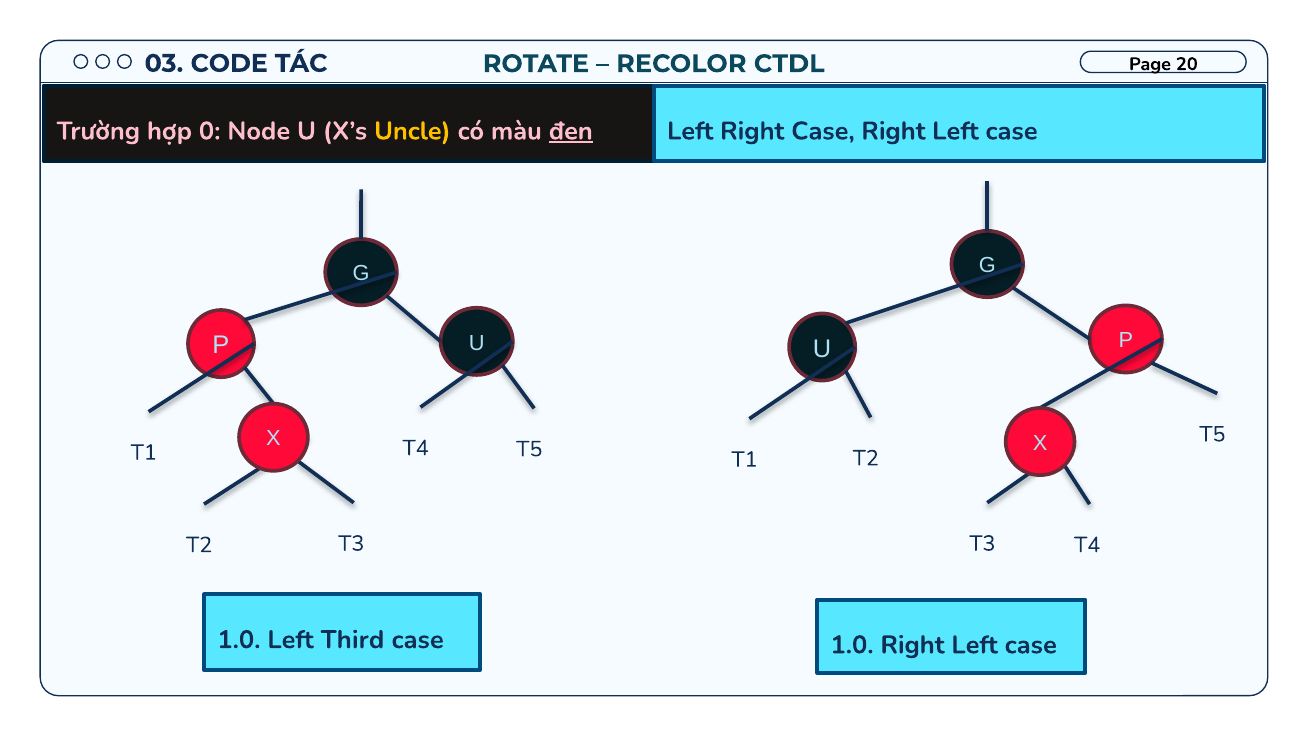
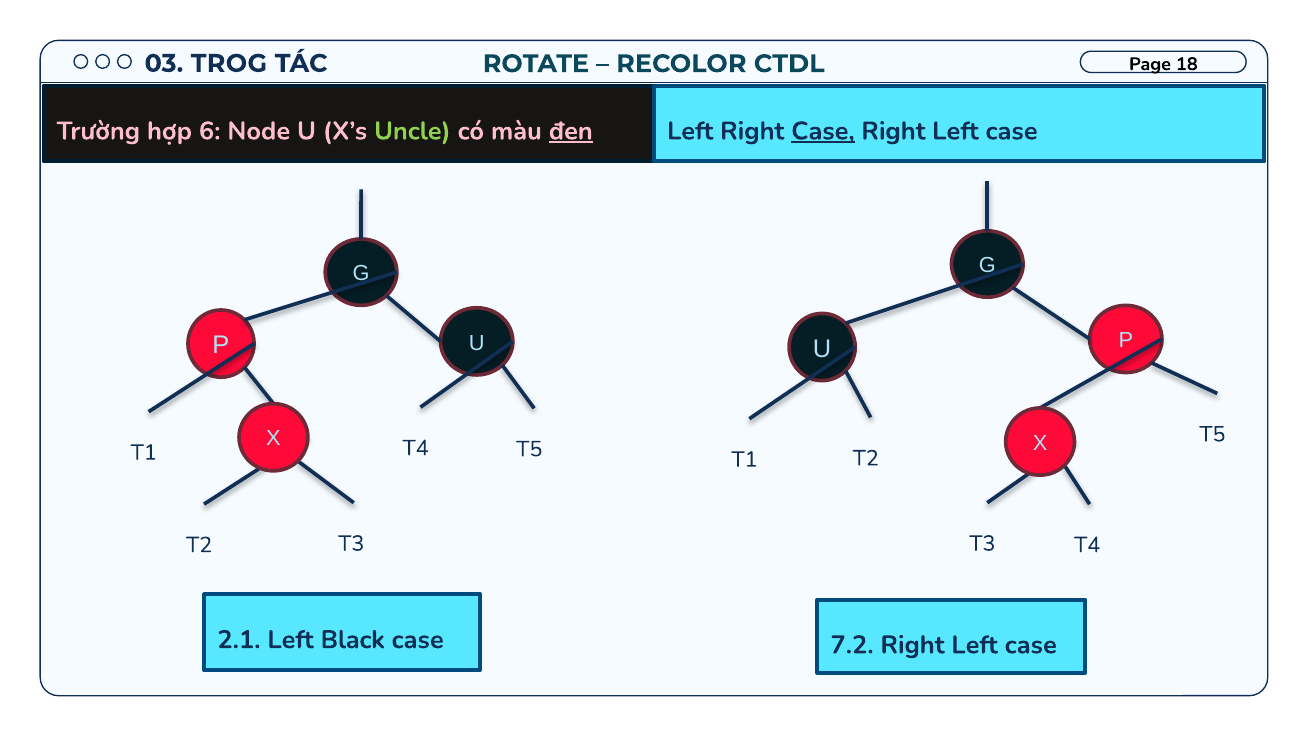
CODE: CODE -> TROG
20: 20 -> 18
0: 0 -> 6
Uncle colour: yellow -> light green
Case at (823, 131) underline: none -> present
1.0 at (239, 640): 1.0 -> 2.1
Third: Third -> Black
1.0 at (852, 645): 1.0 -> 7.2
